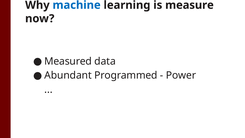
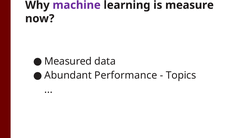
machine colour: blue -> purple
Programmed: Programmed -> Performance
Power: Power -> Topics
